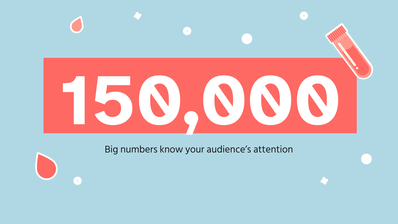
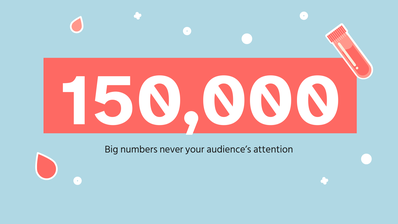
know: know -> never
